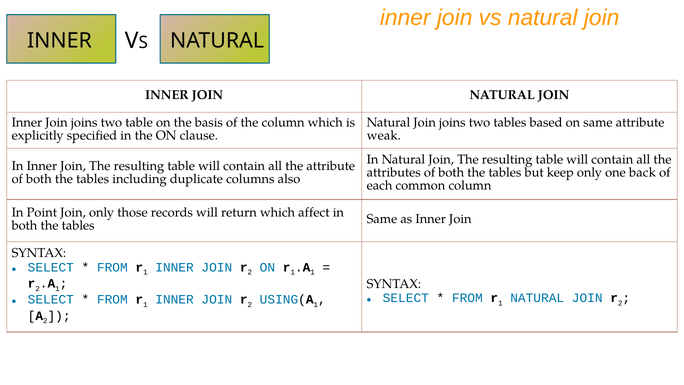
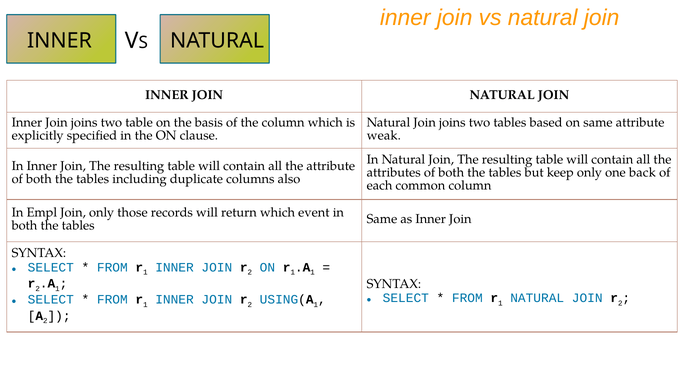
Point: Point -> Empl
affect: affect -> event
